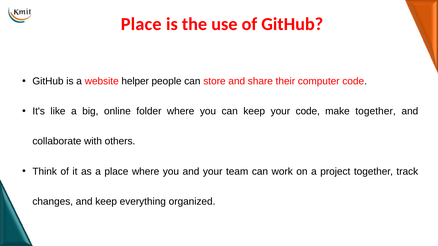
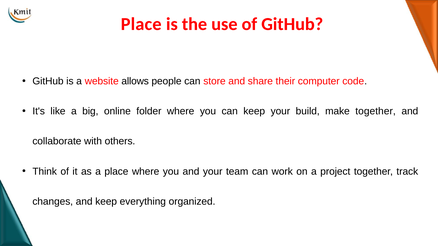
helper: helper -> allows
your code: code -> build
